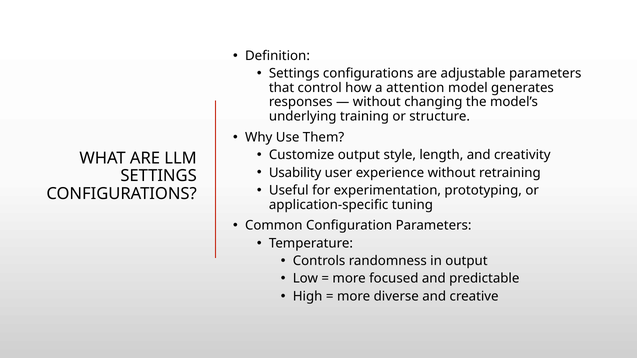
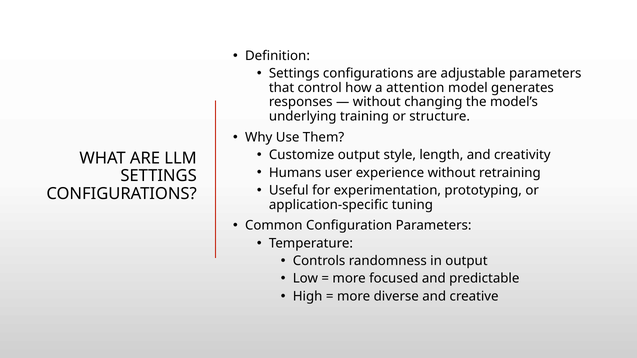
Usability: Usability -> Humans
